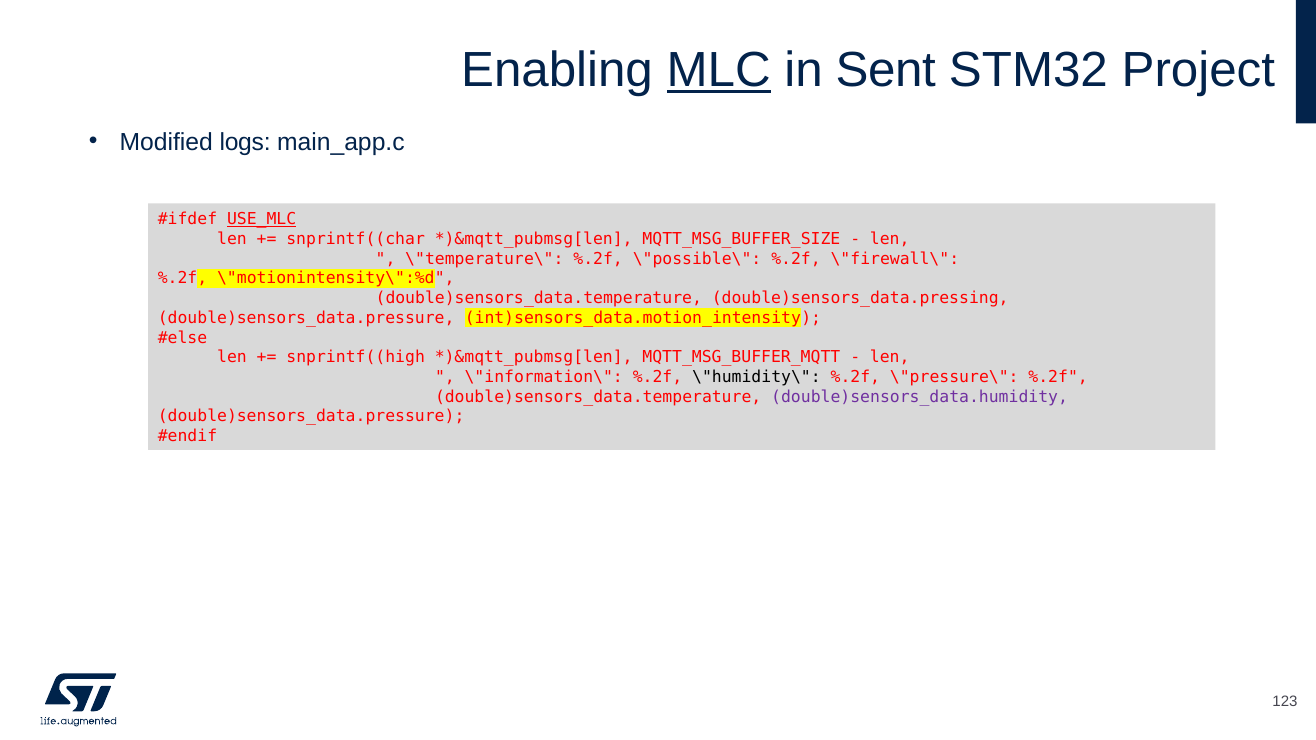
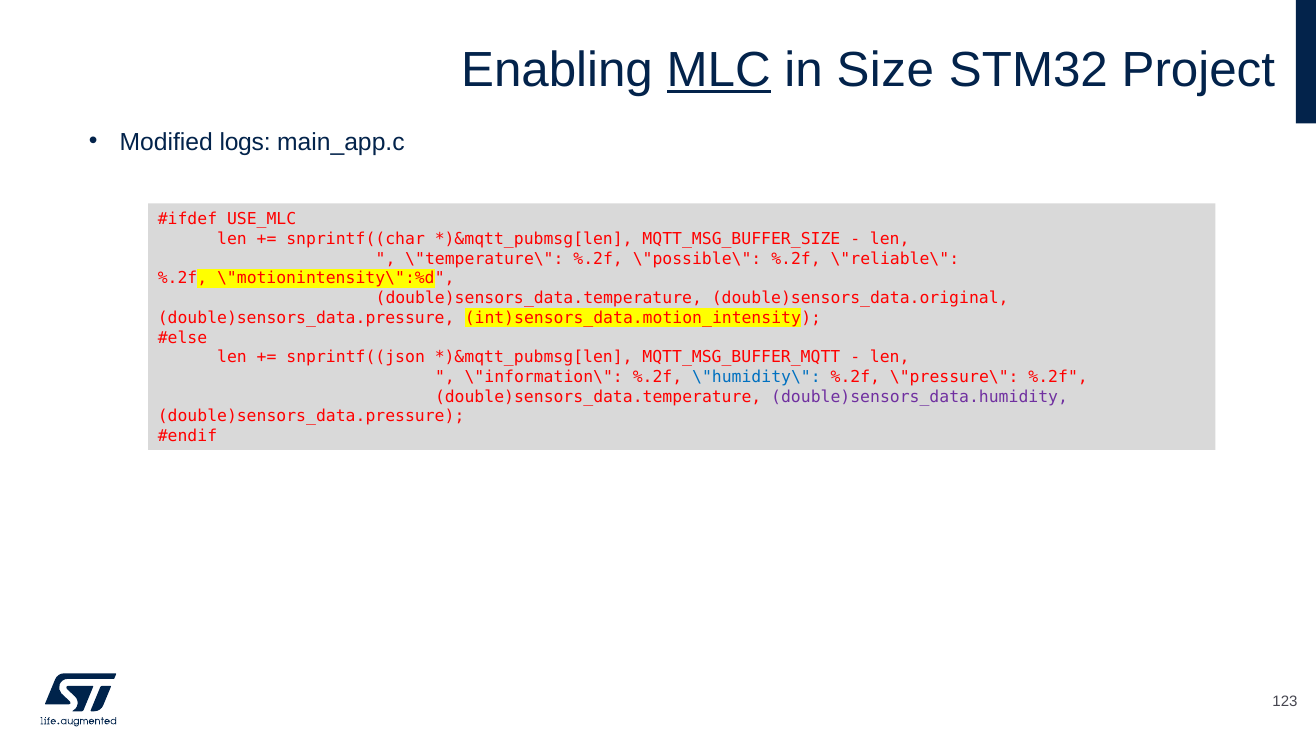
Sent: Sent -> Size
USE_MLC underline: present -> none
\"firewall\: \"firewall\ -> \"reliable\
double)sensors_data.pressing: double)sensors_data.pressing -> double)sensors_data.original
snprintf((high: snprintf((high -> snprintf((json
\"humidity\ colour: black -> blue
